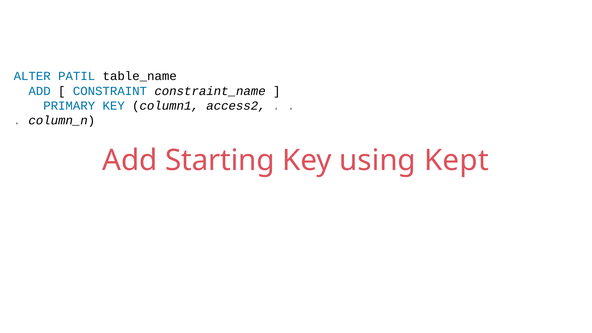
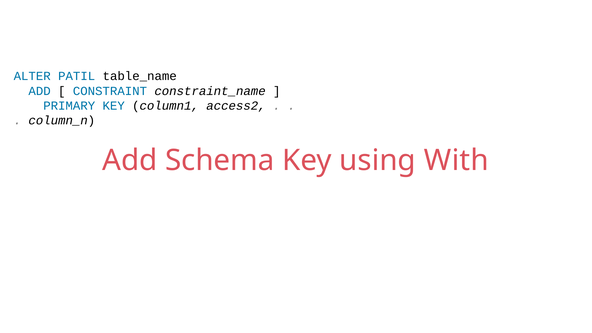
Starting: Starting -> Schema
Kept: Kept -> With
